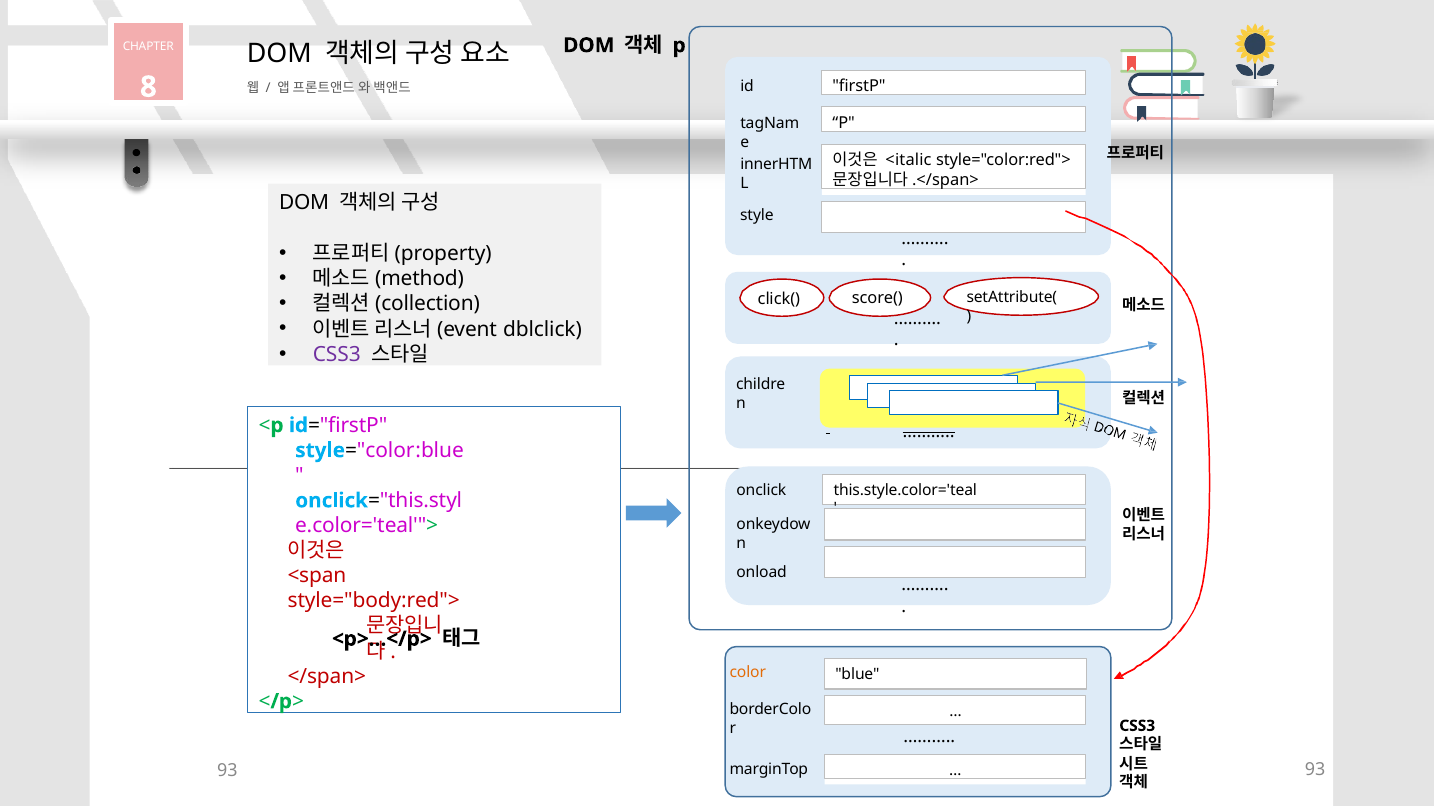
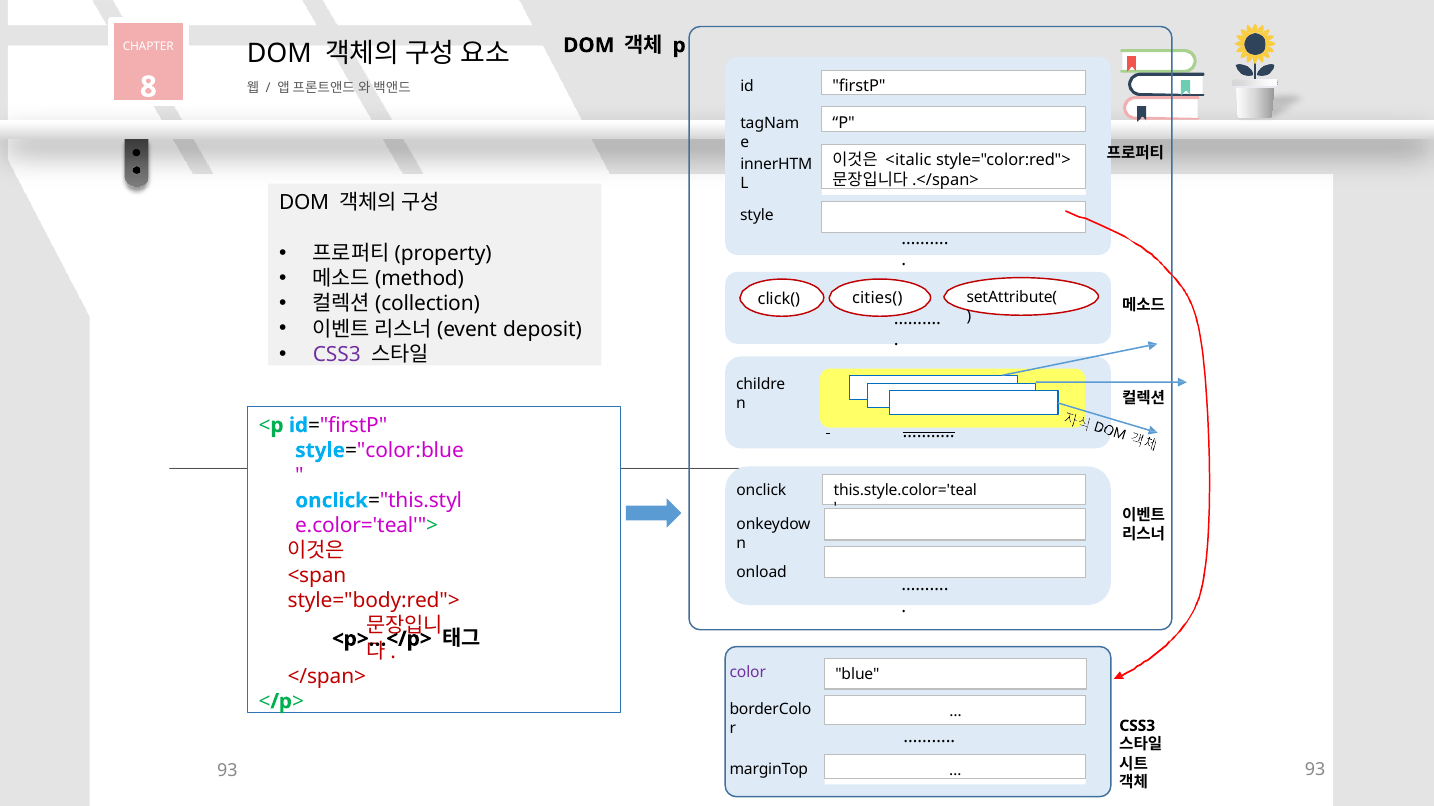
score(: score( -> cities(
dblclick: dblclick -> deposit
color colour: orange -> purple
